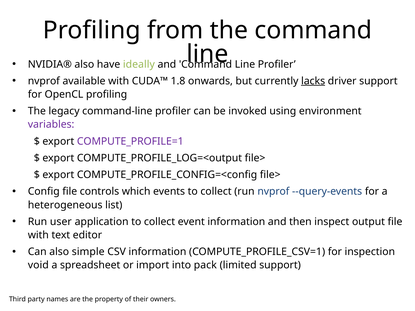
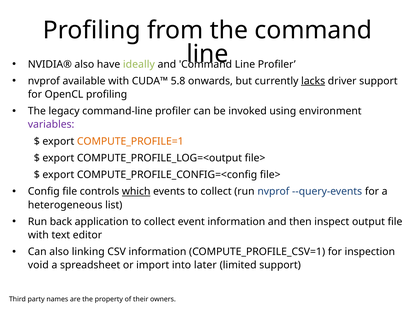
1.8: 1.8 -> 5.8
COMPUTE_PROFILE=1 colour: purple -> orange
which underline: none -> present
user: user -> back
simple: simple -> linking
pack: pack -> later
